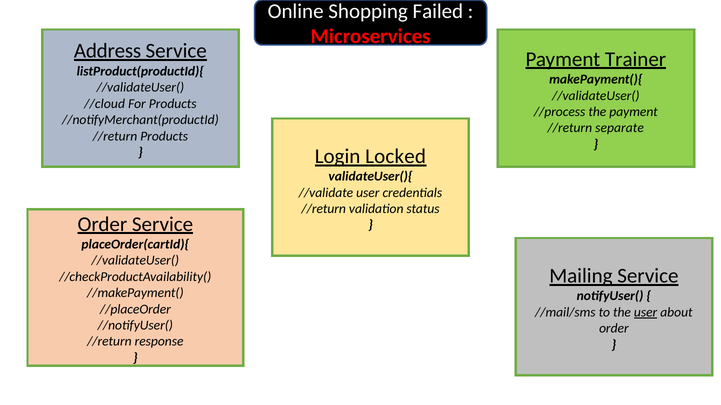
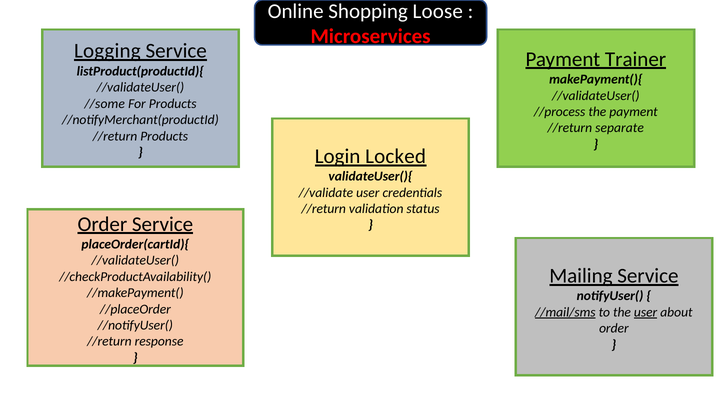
Failed: Failed -> Loose
Address: Address -> Logging
//cloud: //cloud -> //some
//mail/sms underline: none -> present
